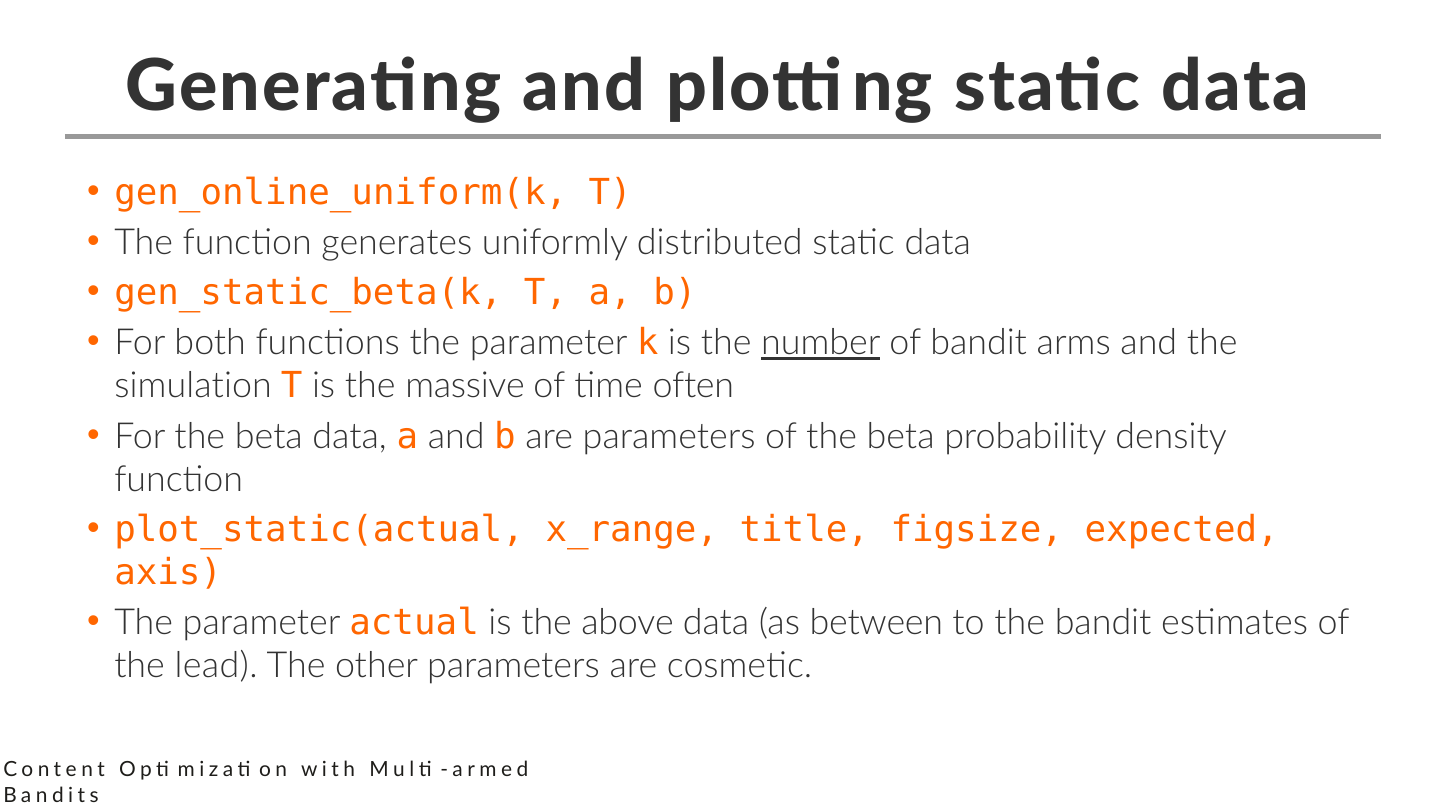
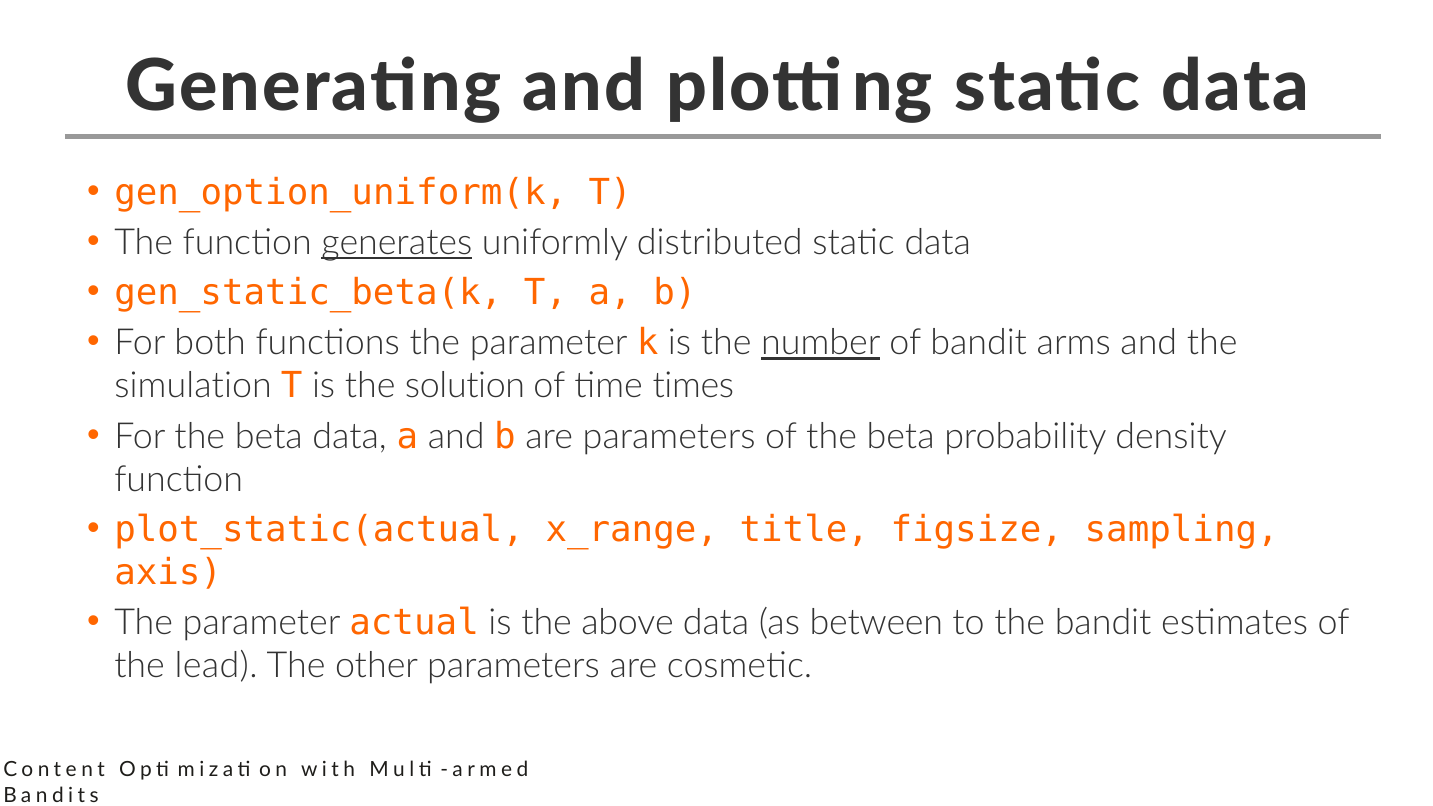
gen_online_uniform(k: gen_online_uniform(k -> gen_option_uniform(k
generates underline: none -> present
massive: massive -> solution
often: often -> times
expected: expected -> sampling
